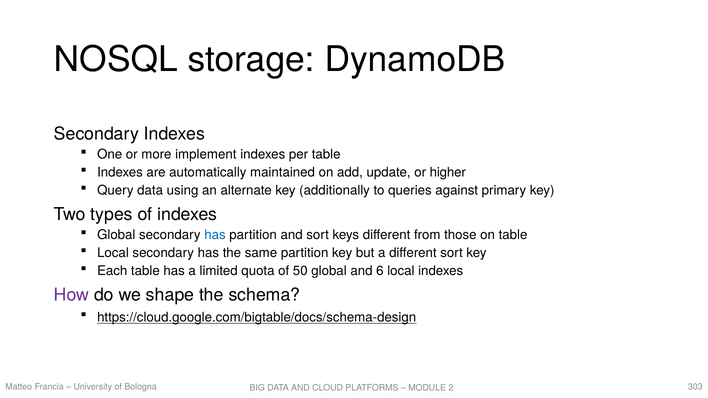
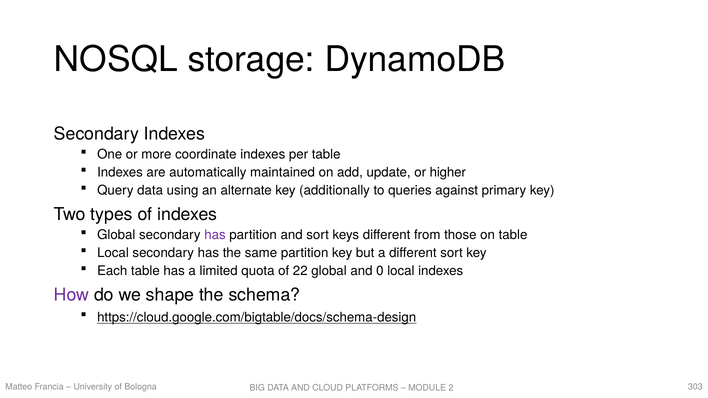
implement: implement -> coordinate
has at (215, 235) colour: blue -> purple
50: 50 -> 22
6: 6 -> 0
